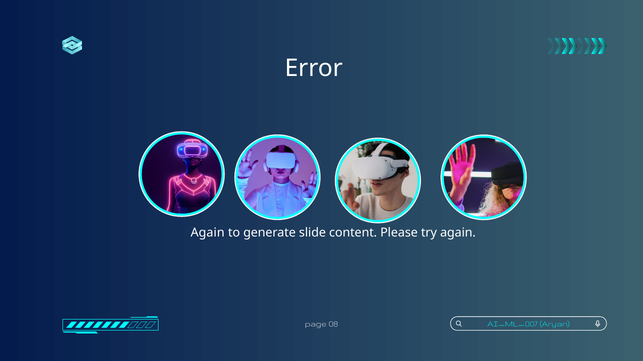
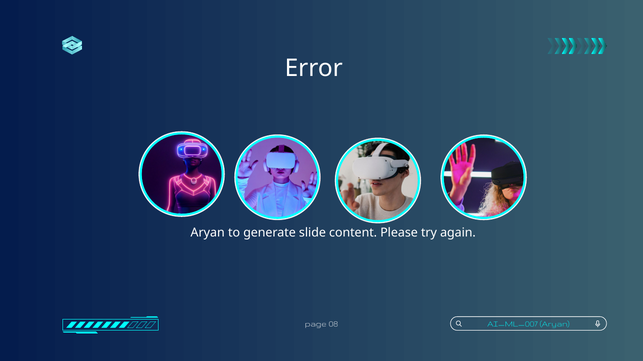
Again at (208, 233): Again -> Aryan
